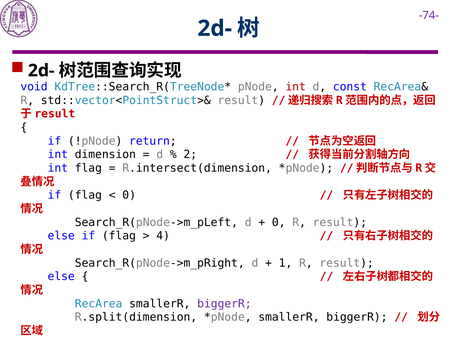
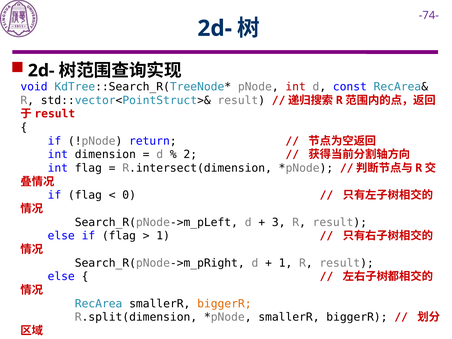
0 at (279, 222): 0 -> 3
4 at (163, 236): 4 -> 1
biggerR at (224, 304) colour: purple -> orange
